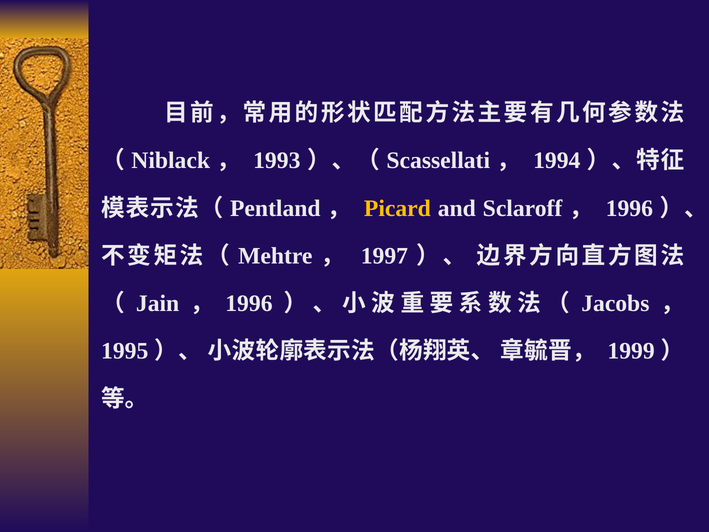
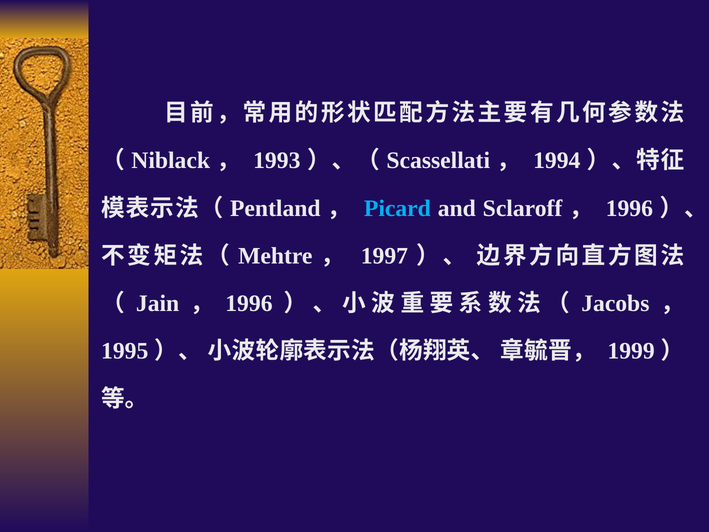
Picard colour: yellow -> light blue
